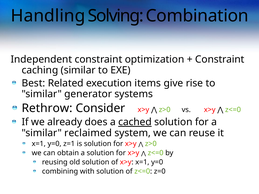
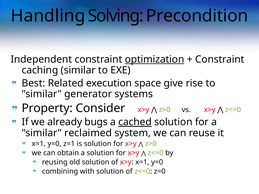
Combination: Combination -> Precondition
optimization underline: none -> present
items: items -> space
Rethrow: Rethrow -> Property
does: does -> bugs
